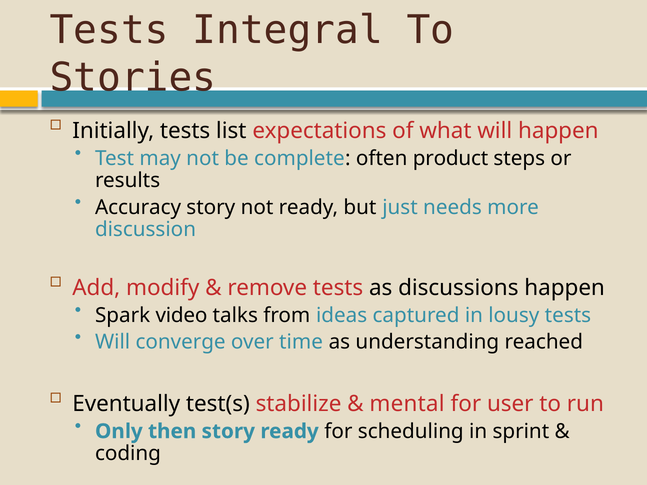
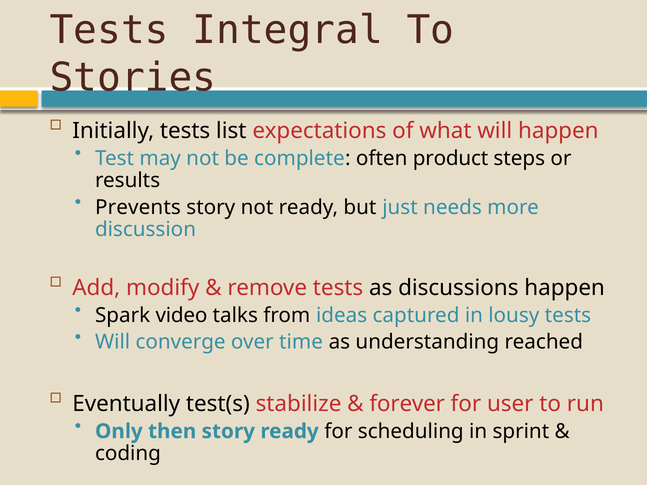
Accuracy: Accuracy -> Prevents
mental: mental -> forever
